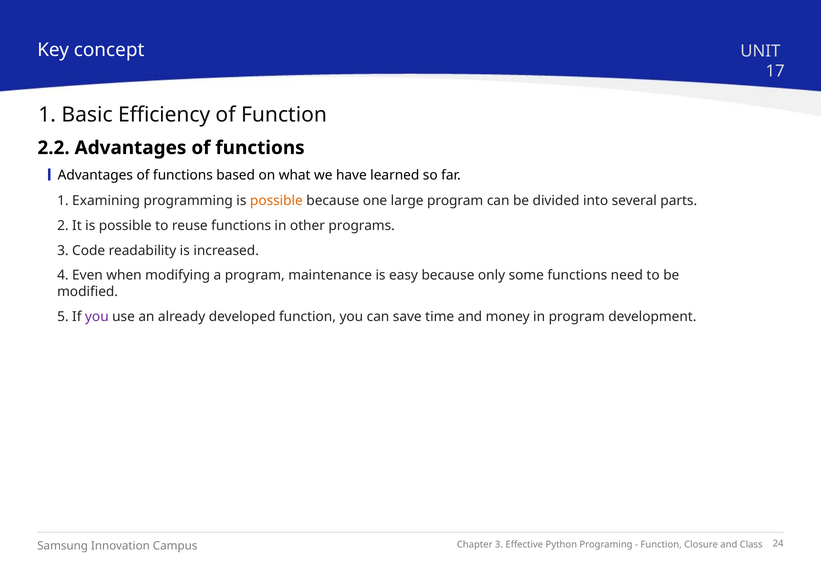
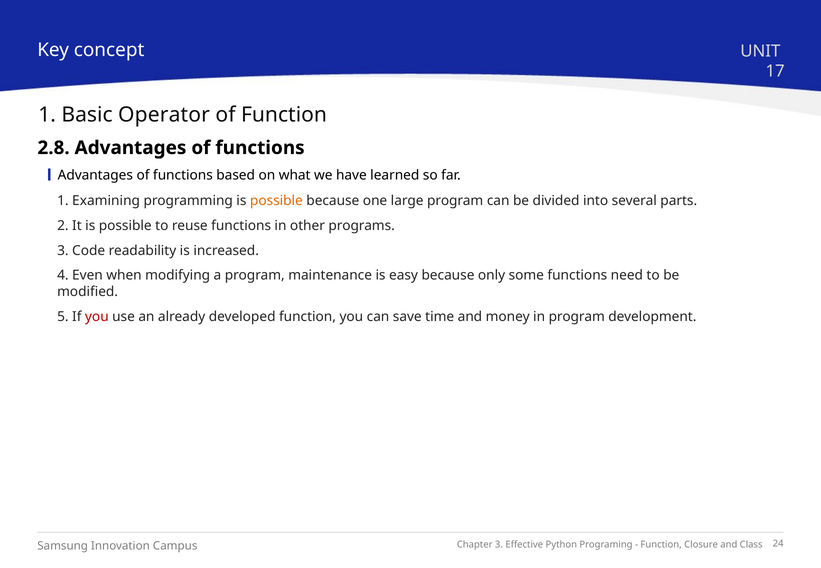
Efficiency: Efficiency -> Operator
2.2: 2.2 -> 2.8
you at (97, 317) colour: purple -> red
